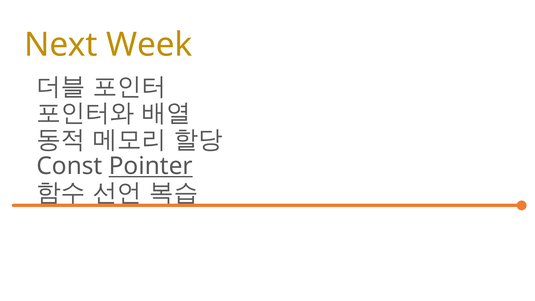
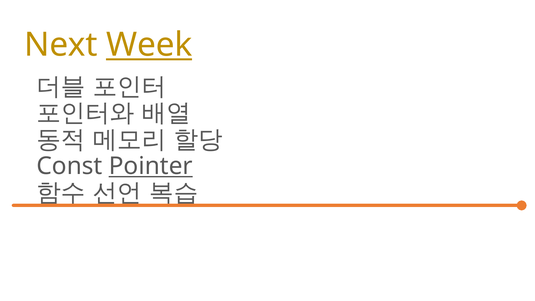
Week underline: none -> present
